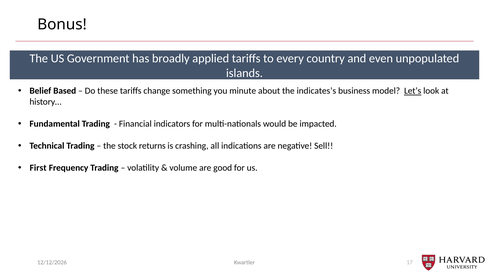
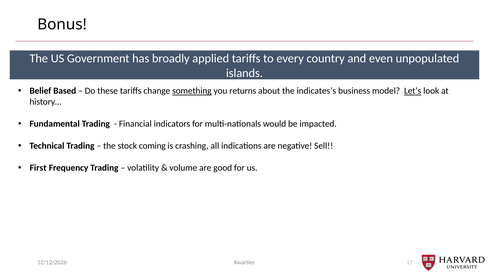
something underline: none -> present
minute: minute -> returns
returns: returns -> coming
